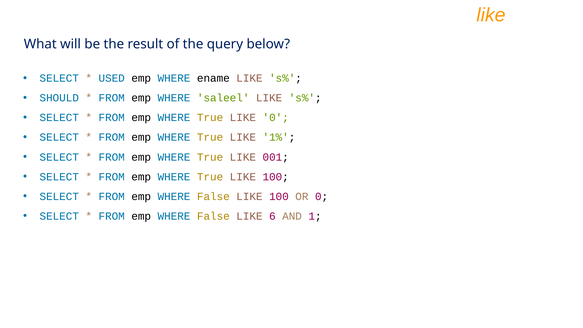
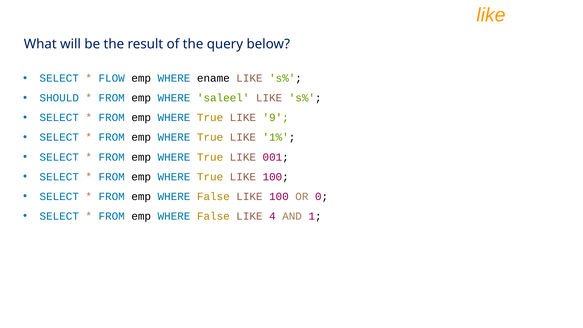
USED: USED -> FLOW
LIKE 0: 0 -> 9
6: 6 -> 4
